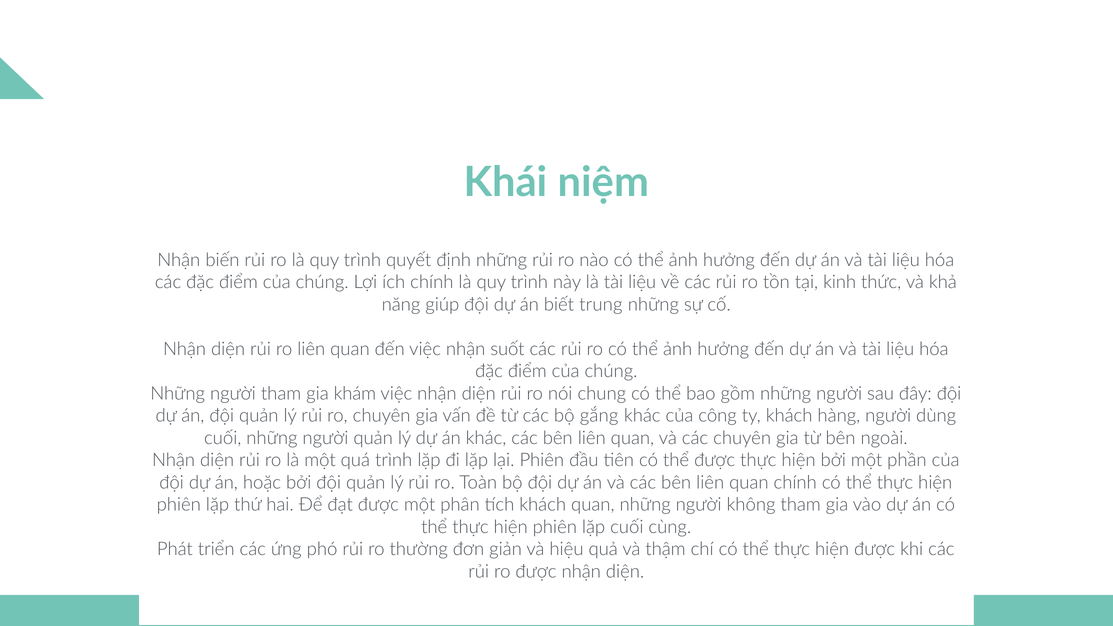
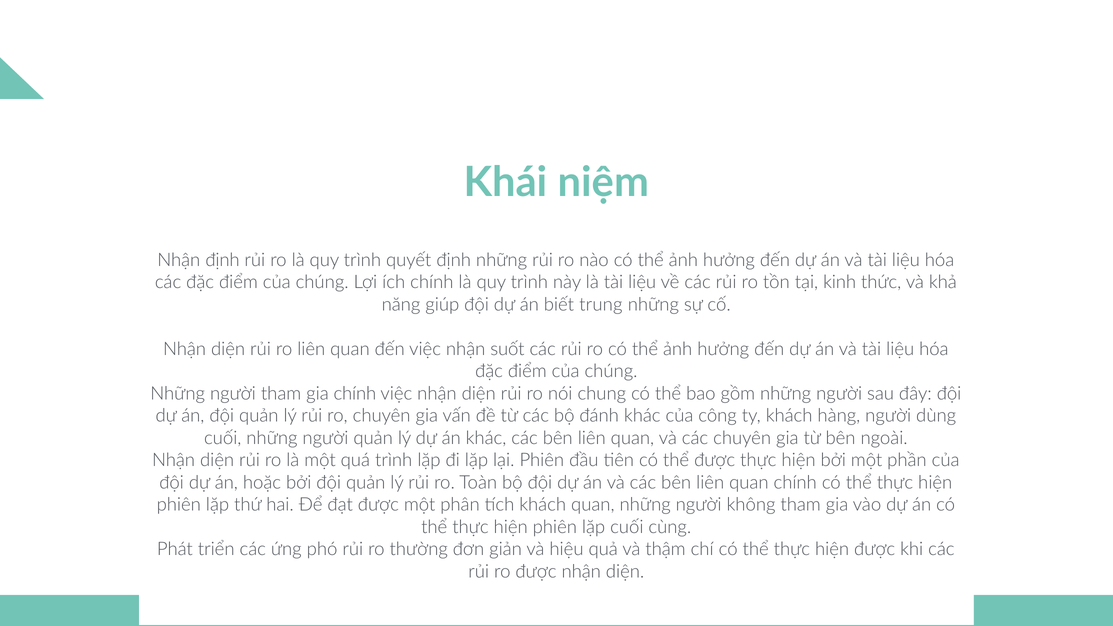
Nhận biến: biến -> định
gia khám: khám -> chính
gắng: gắng -> đánh
